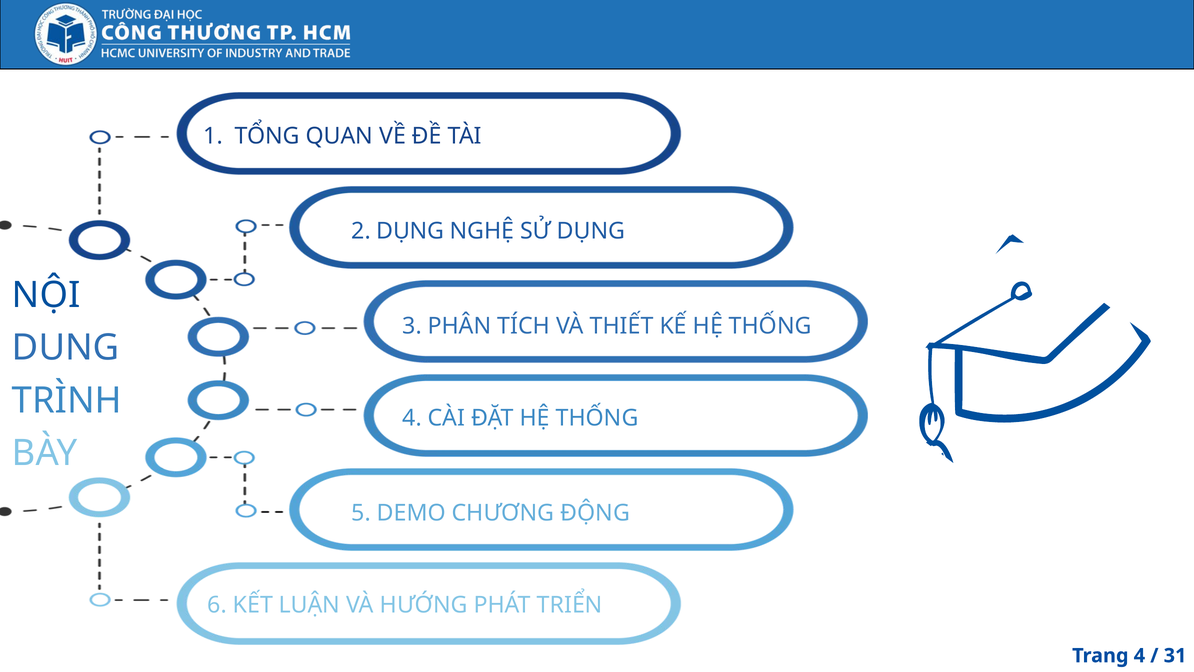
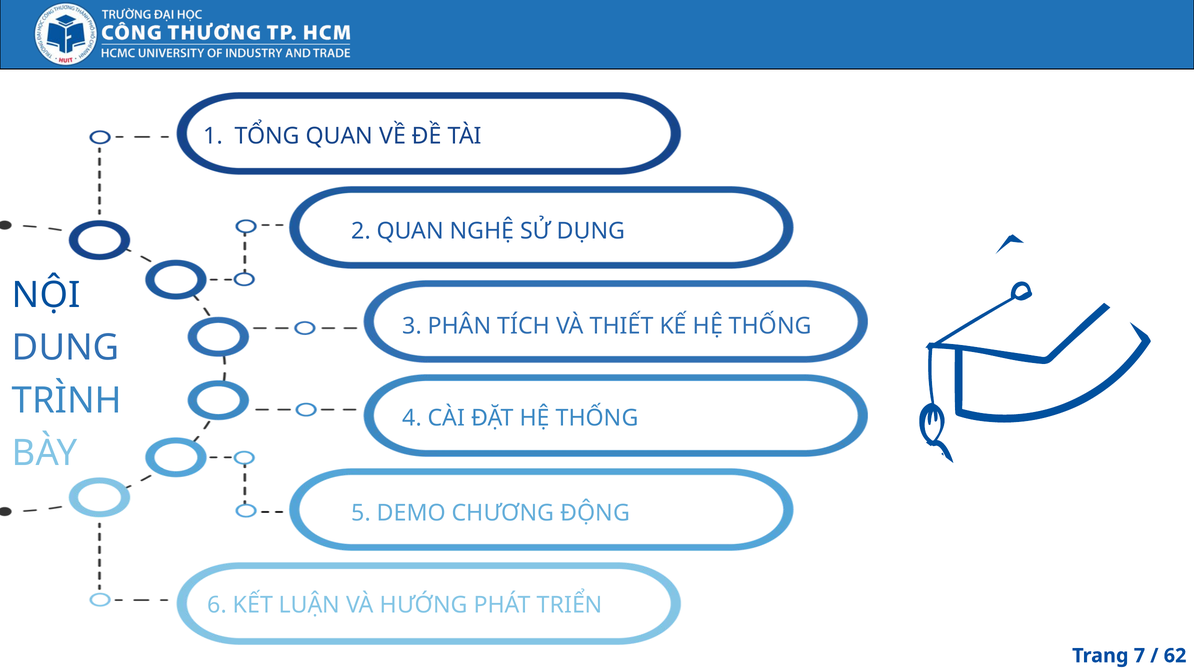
2 DỤNG: DỤNG -> QUAN
Trang 4: 4 -> 7
31: 31 -> 62
